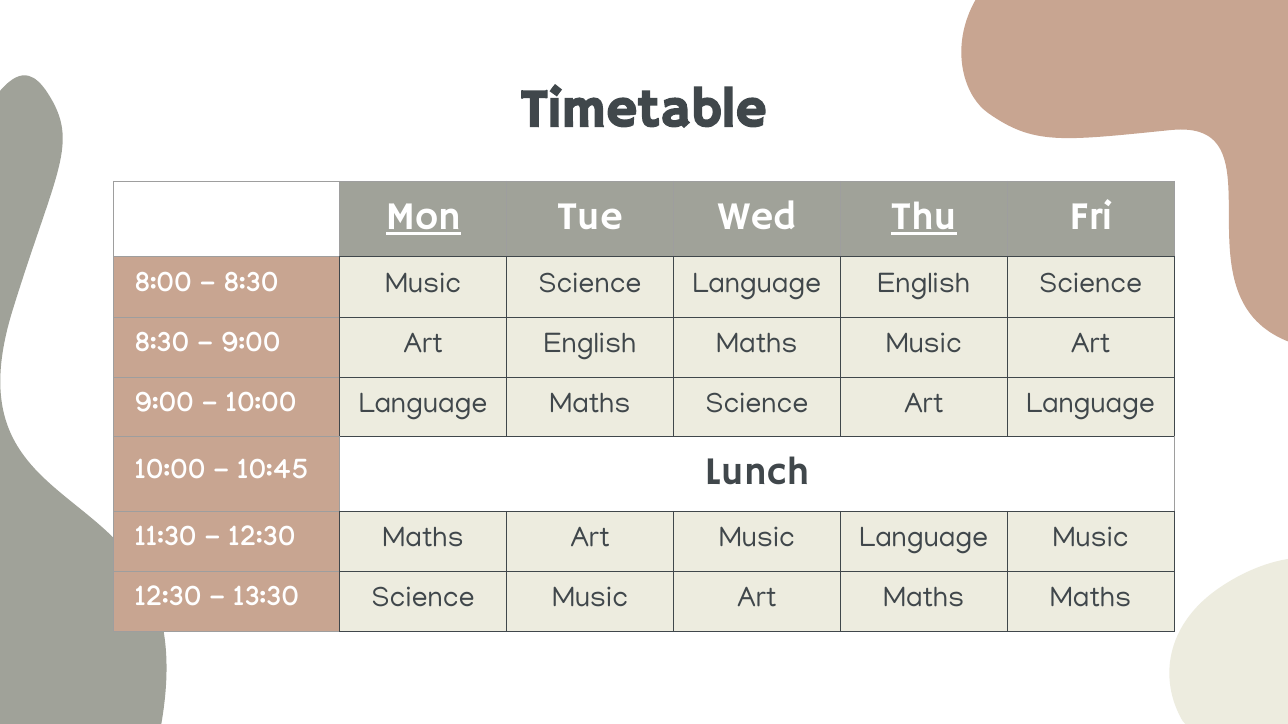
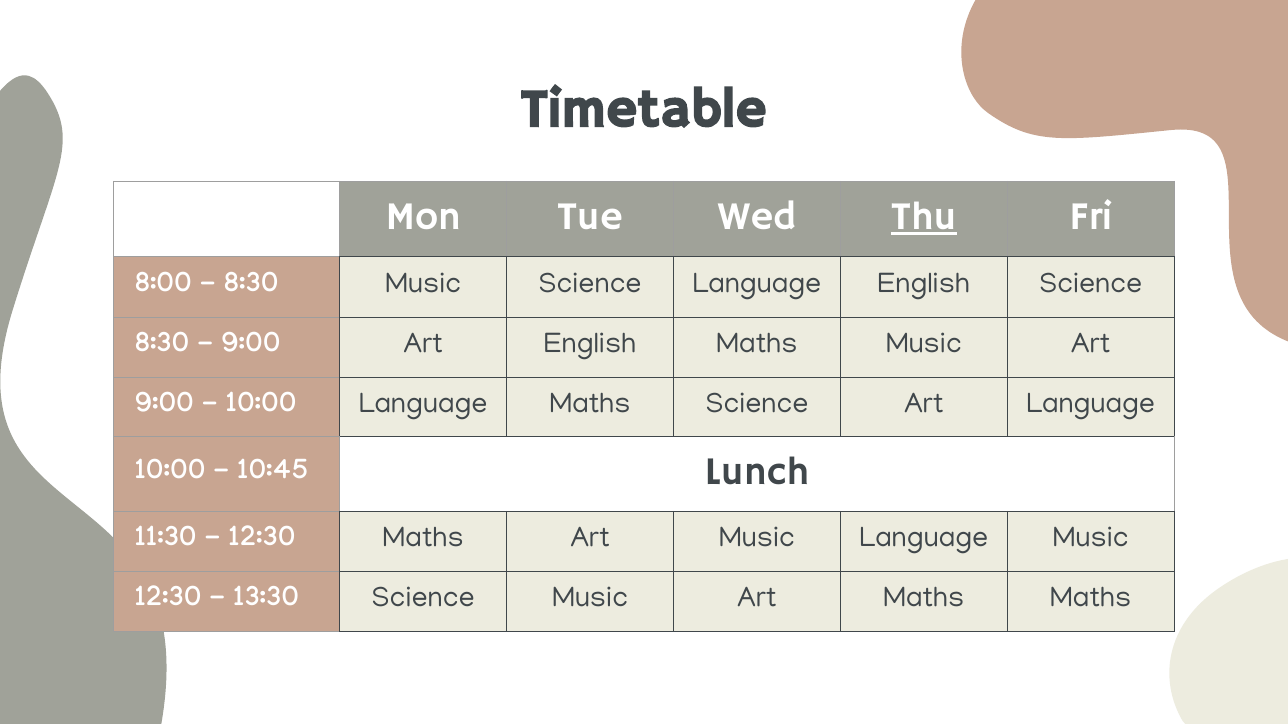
Mon underline: present -> none
